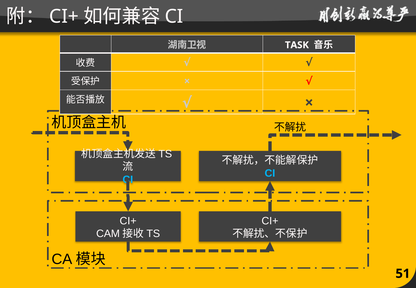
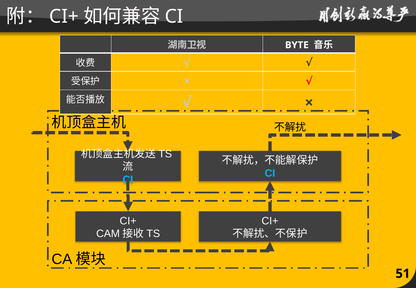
TASK: TASK -> BYTE
